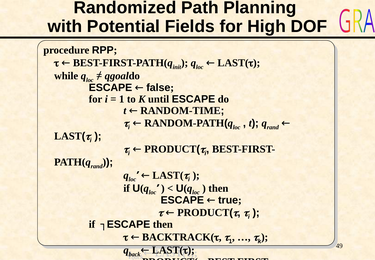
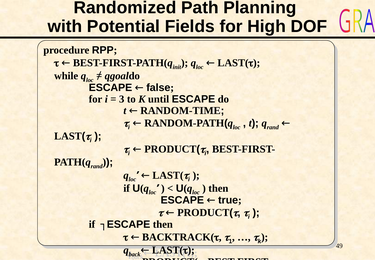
1 at (122, 99): 1 -> 3
